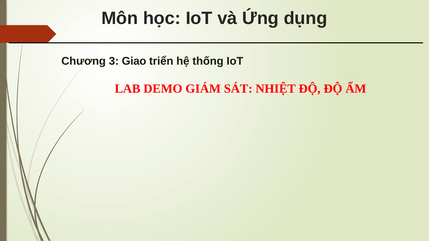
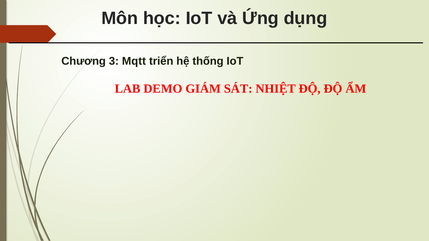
Giao: Giao -> Mqtt
